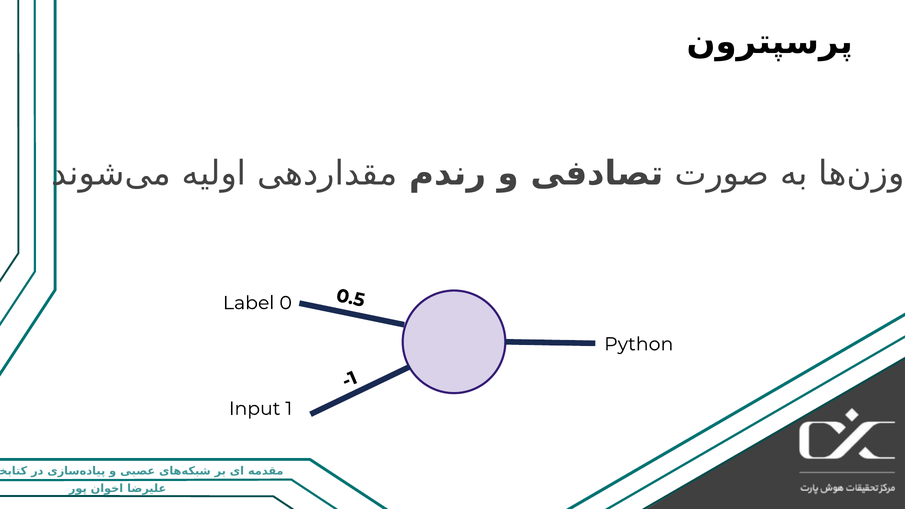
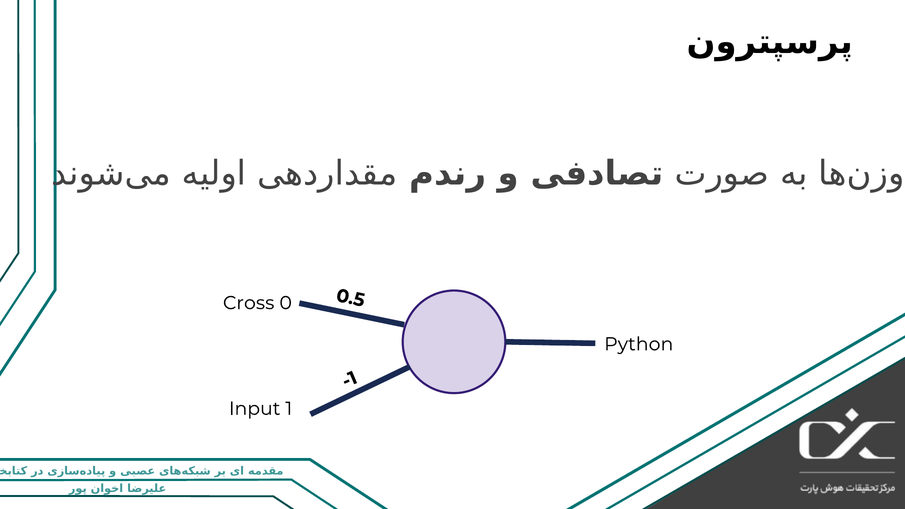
Label: Label -> Cross
